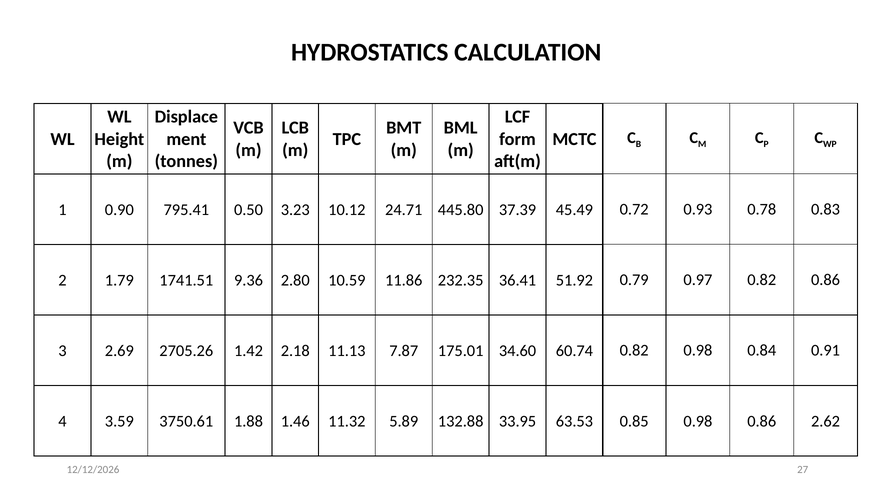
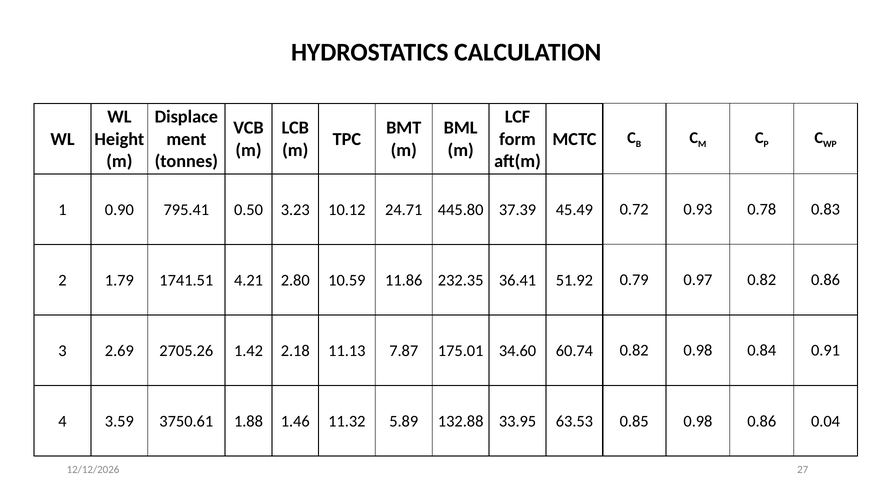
9.36: 9.36 -> 4.21
2.62: 2.62 -> 0.04
